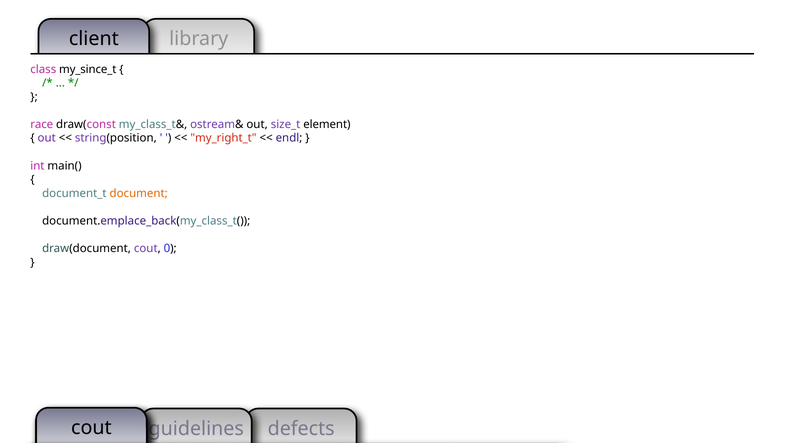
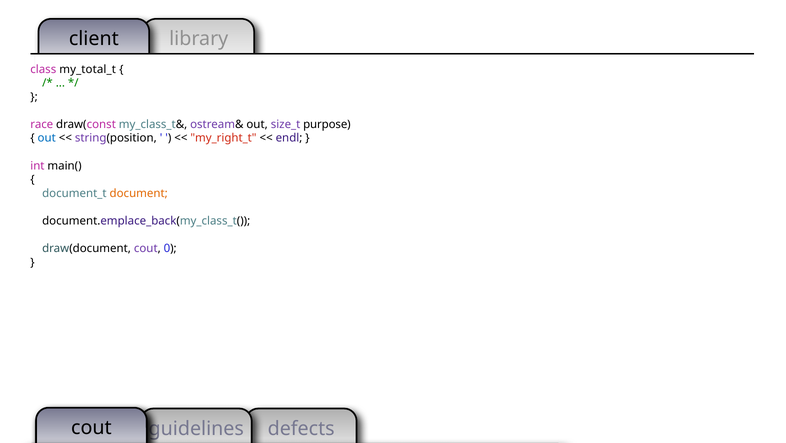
my_since_t: my_since_t -> my_total_t
element: element -> purpose
out at (47, 138) colour: purple -> blue
